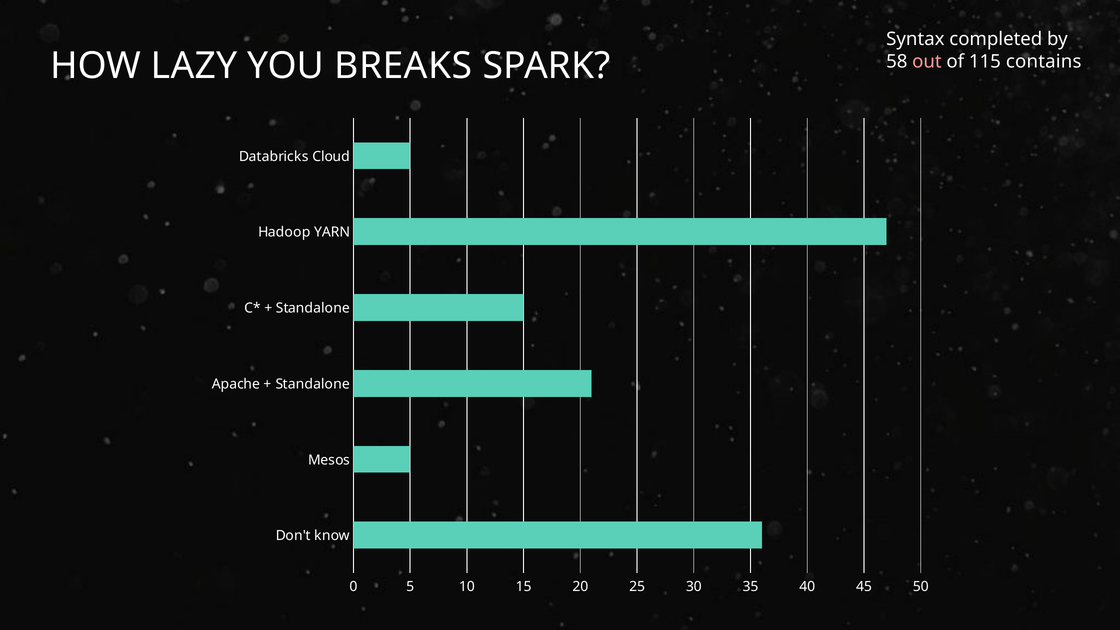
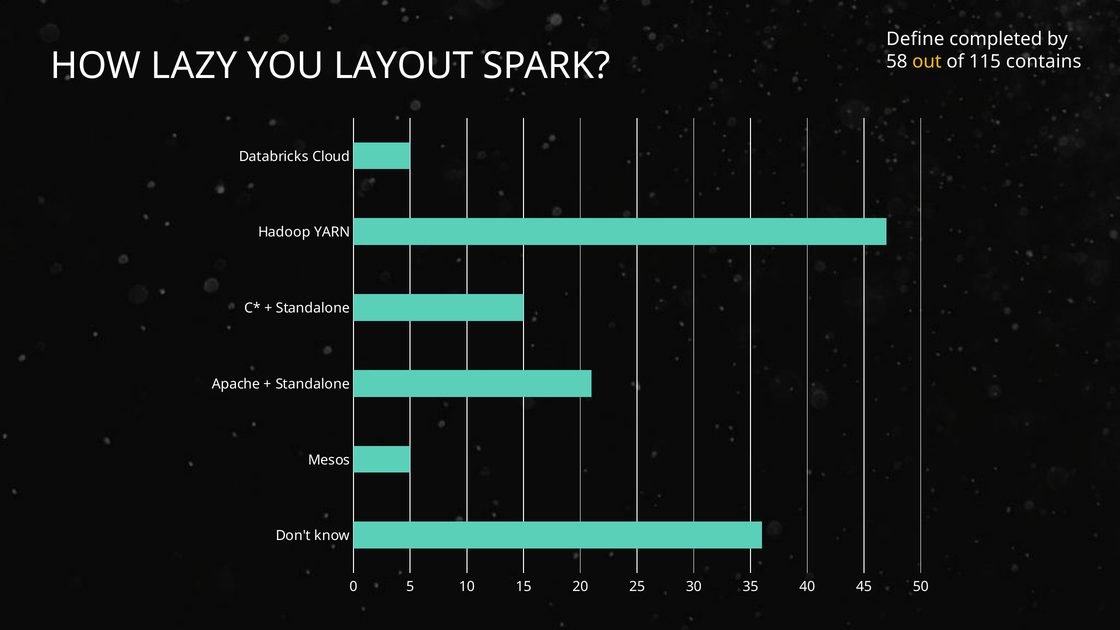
Syntax: Syntax -> Define
BREAKS: BREAKS -> LAYOUT
out colour: pink -> yellow
